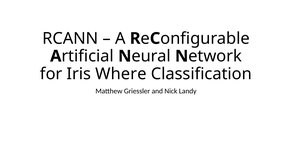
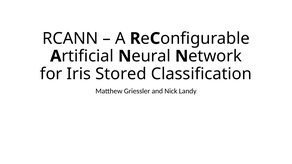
Where: Where -> Stored
